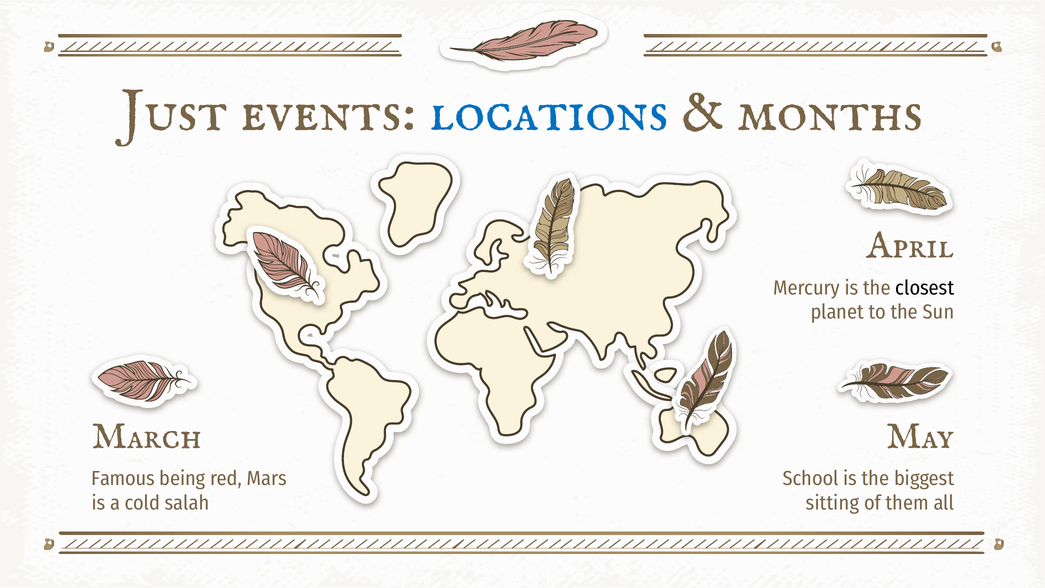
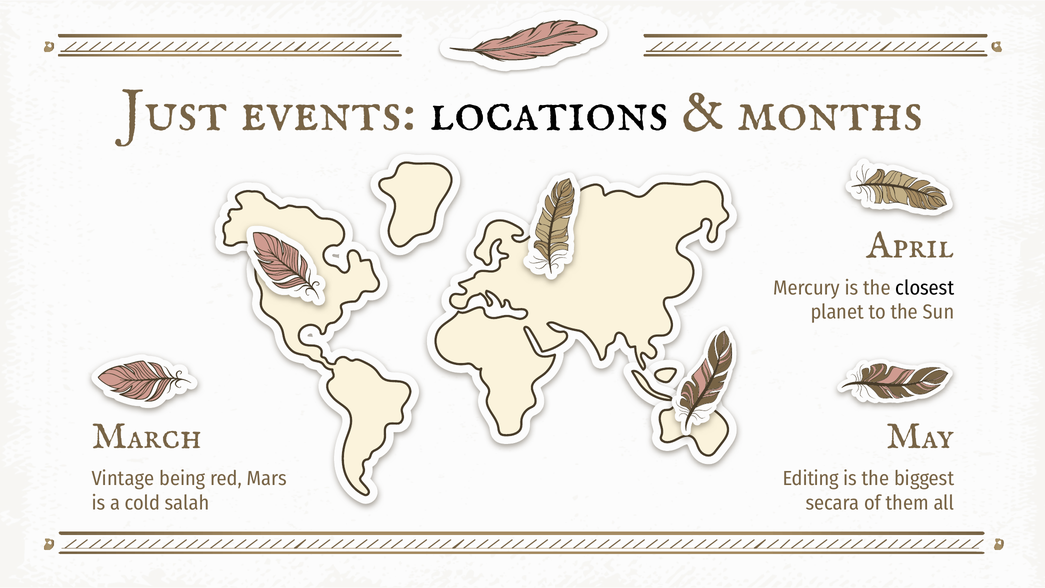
locations colour: blue -> black
Famous: Famous -> Vintage
School: School -> Editing
sitting: sitting -> secara
